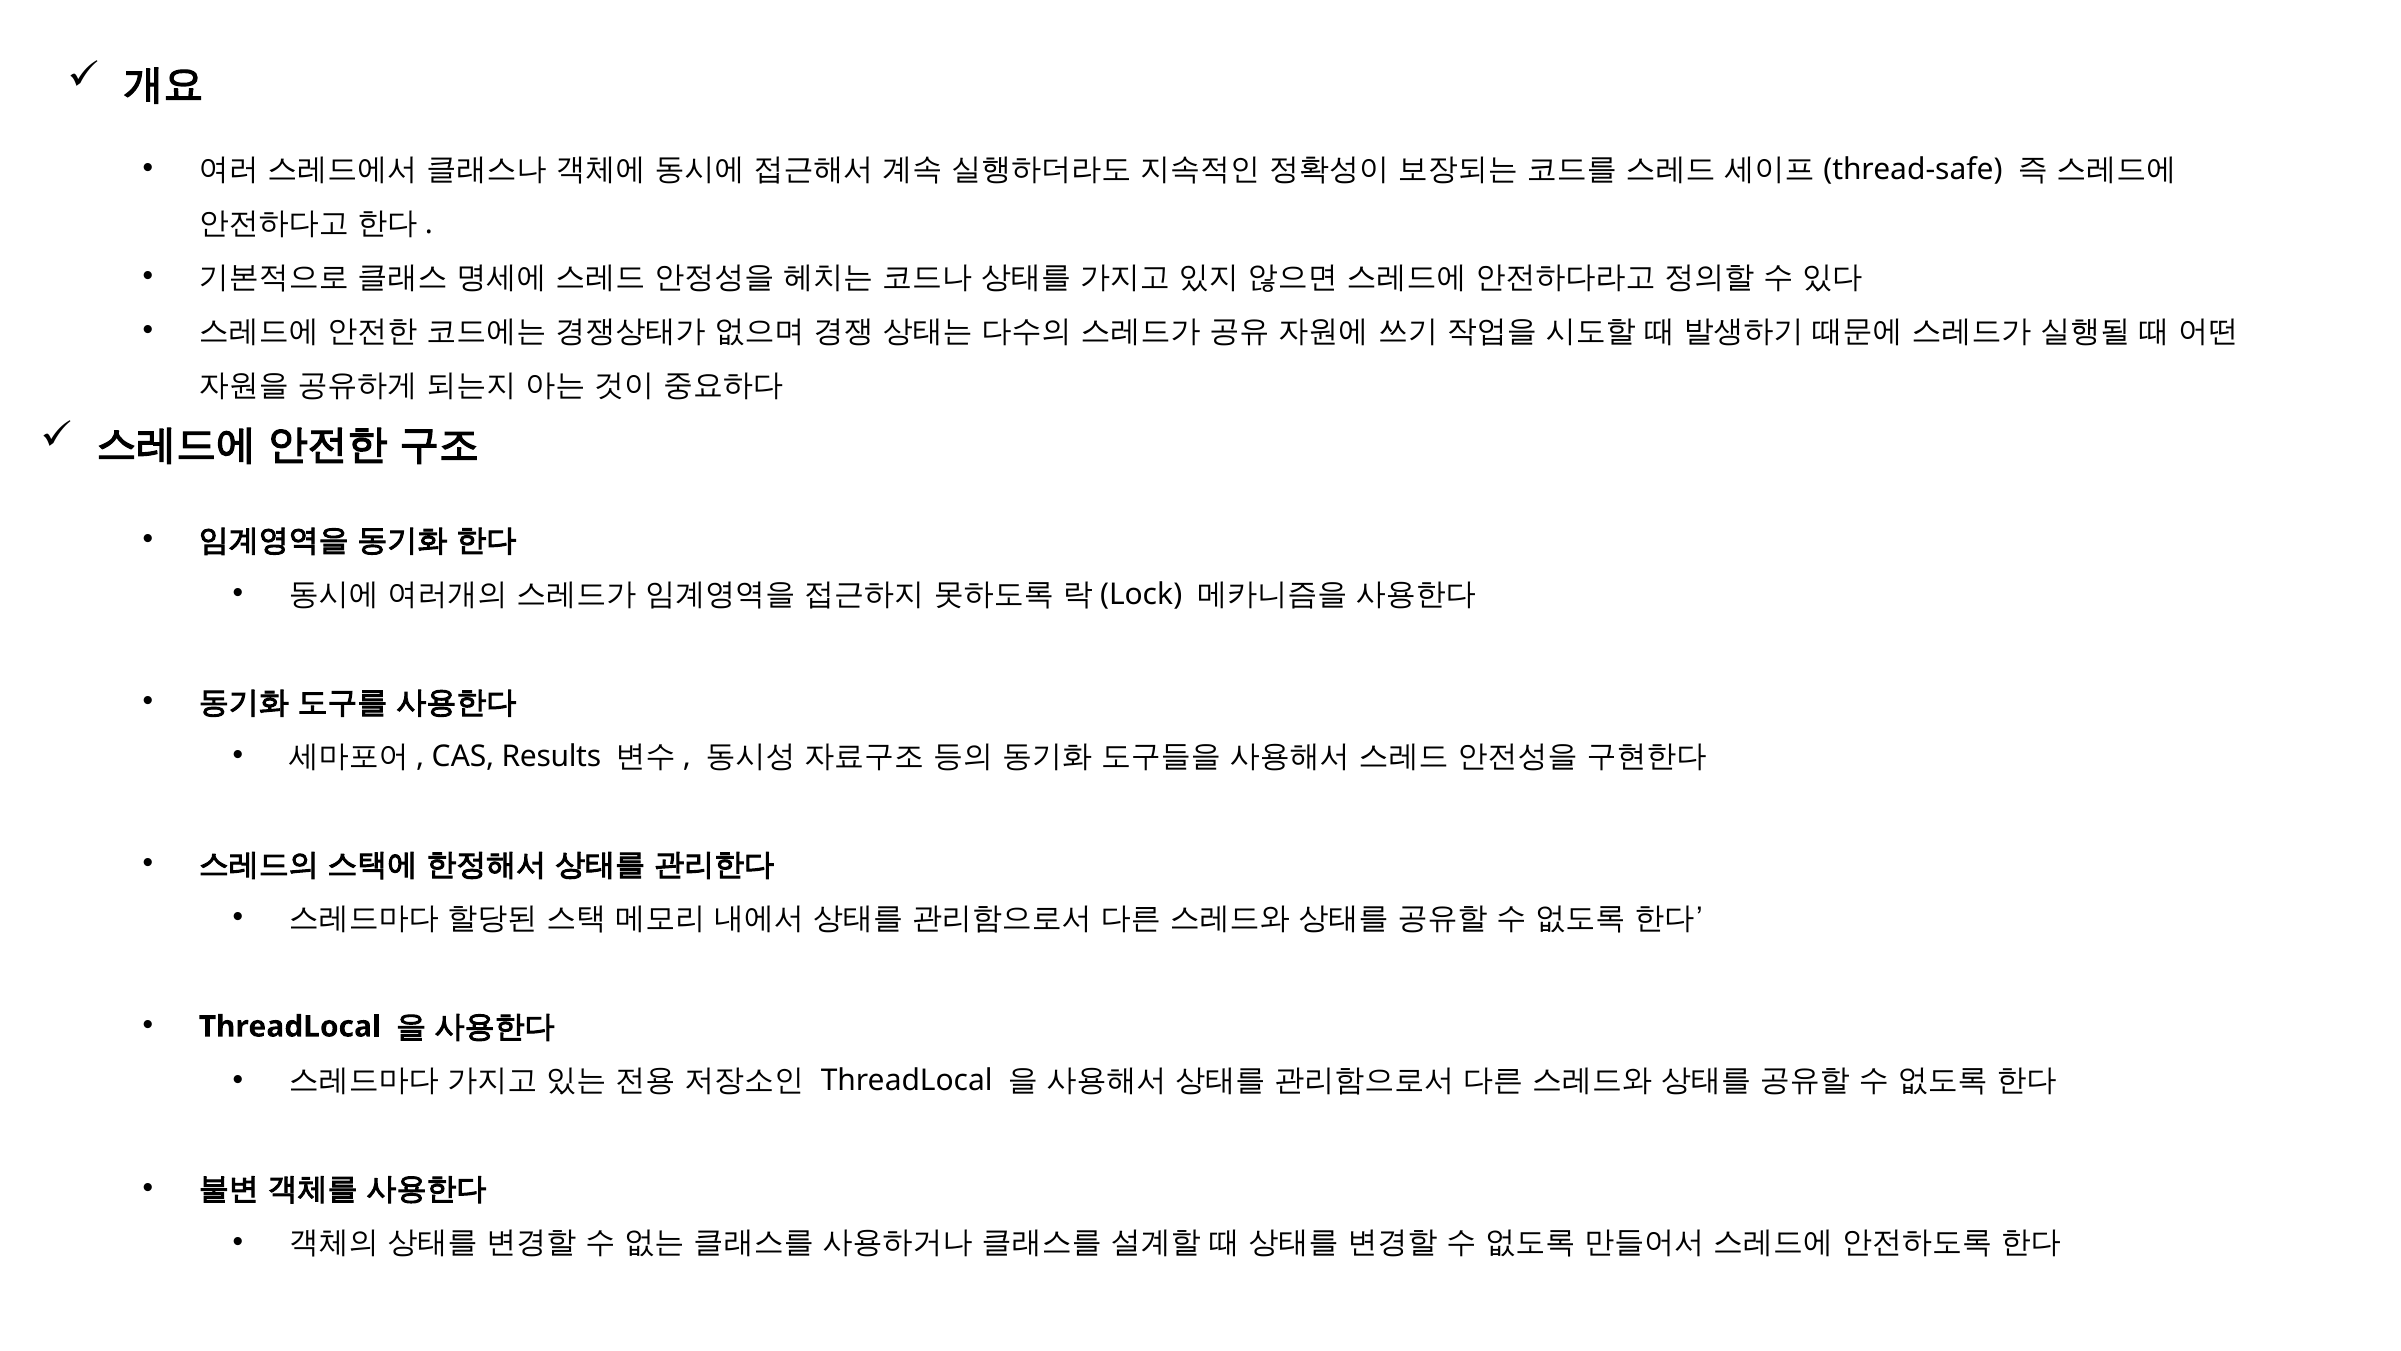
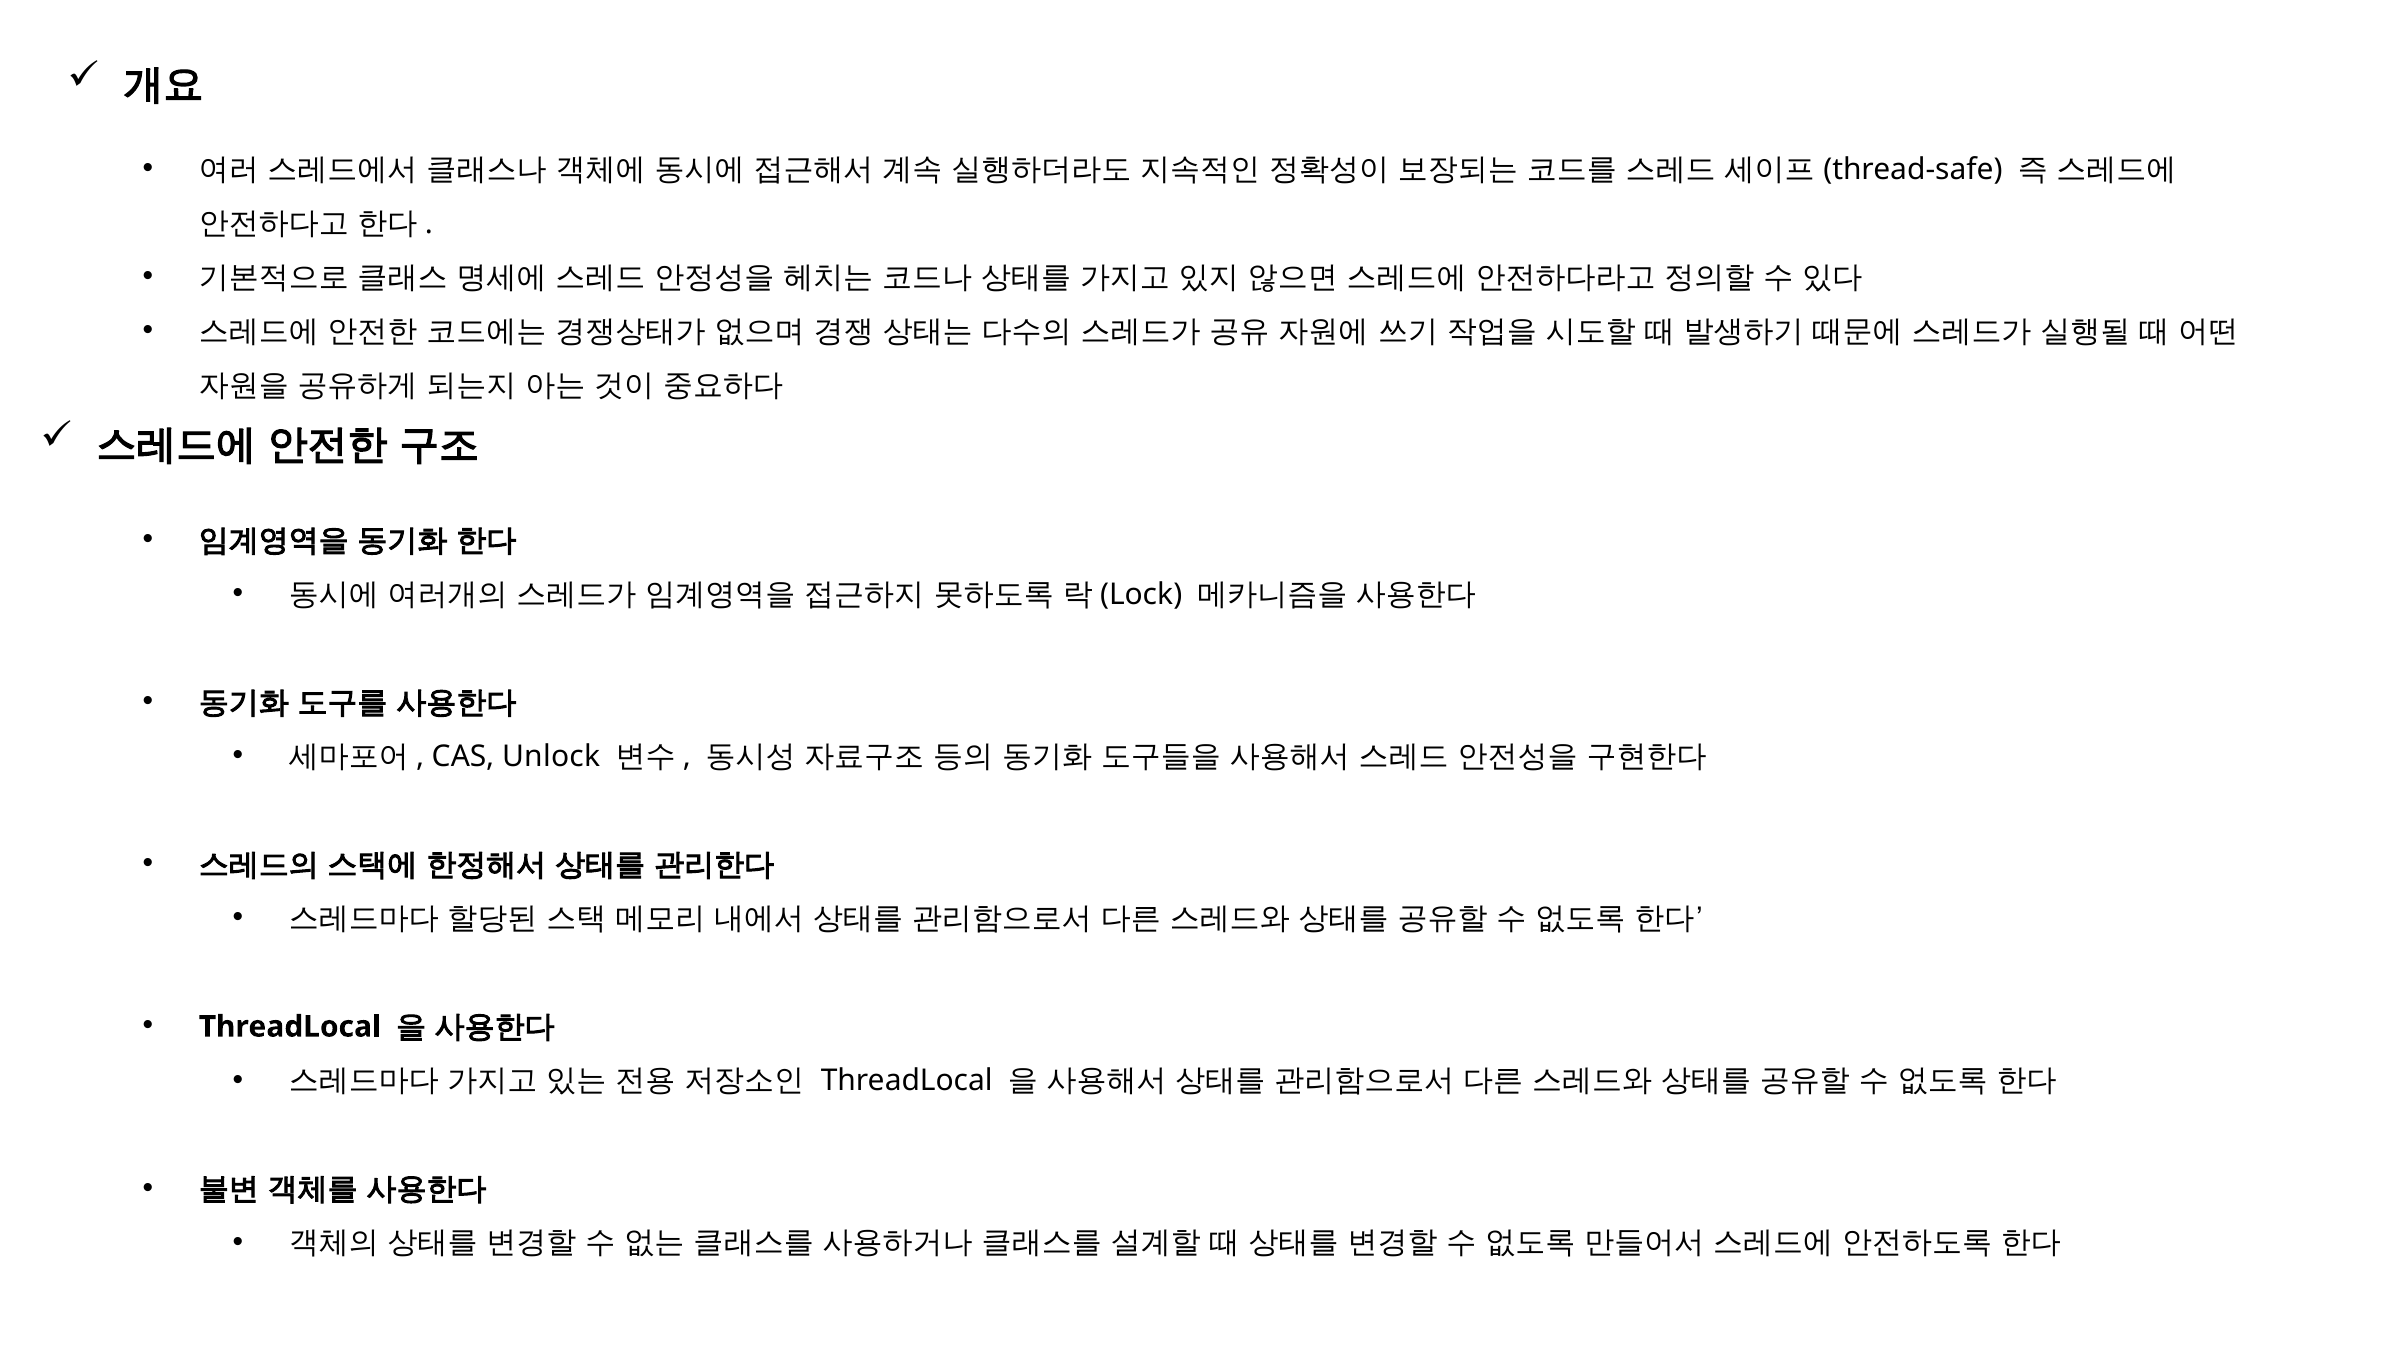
Results: Results -> Unlock
